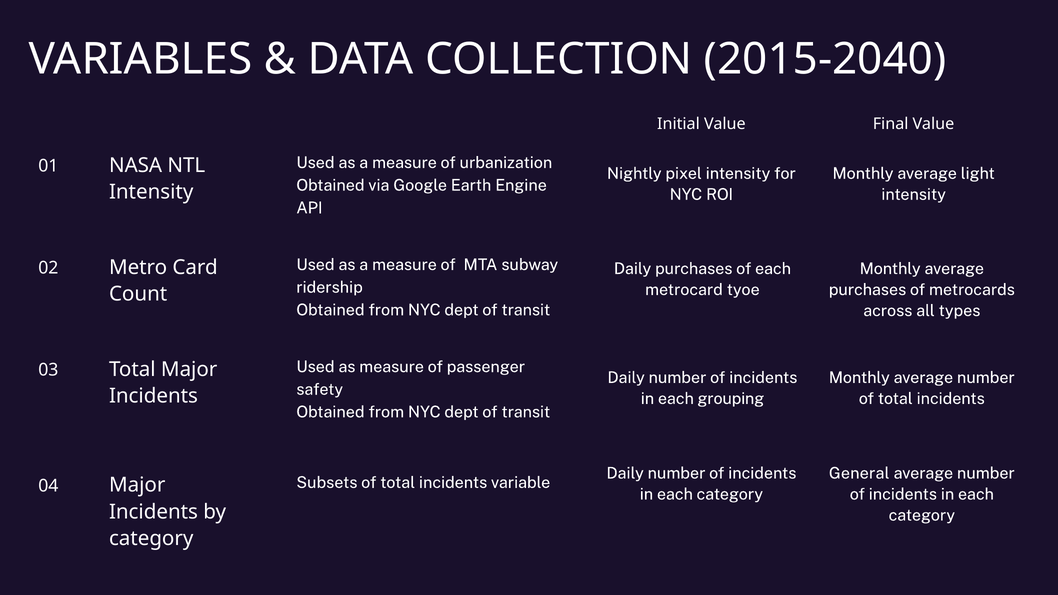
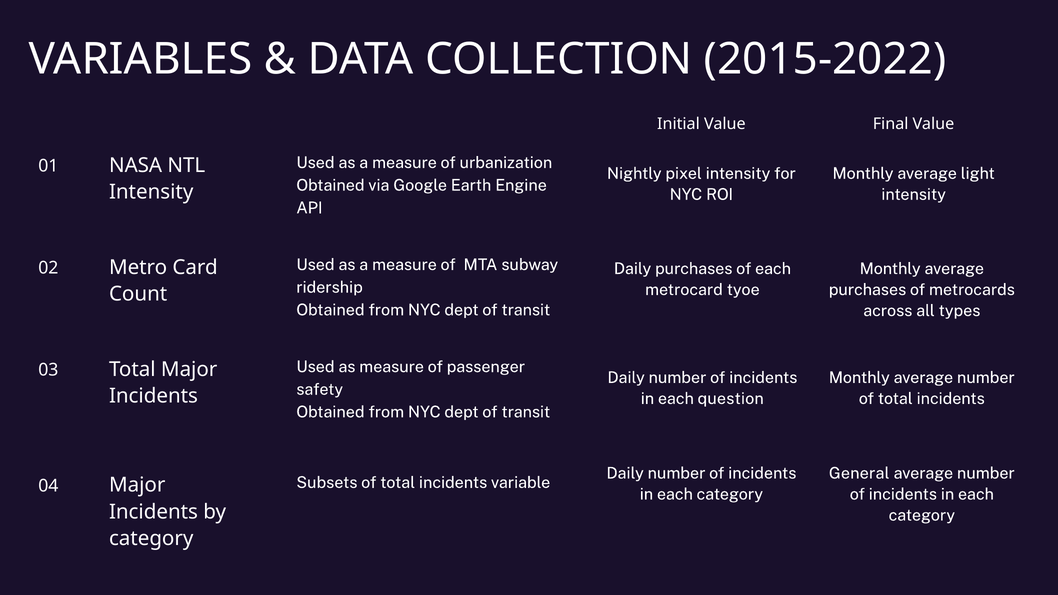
2015-2040: 2015-2040 -> 2015-2022
grouping: grouping -> question
